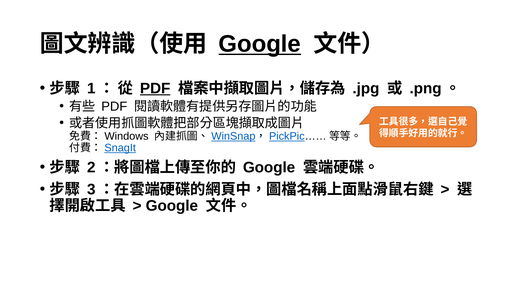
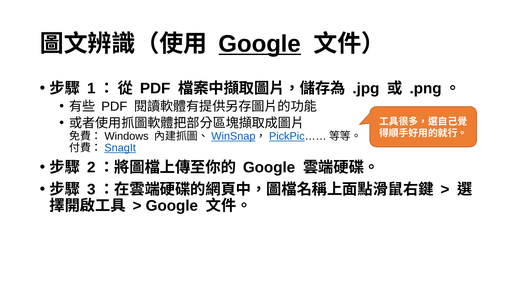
PDF at (155, 88) underline: present -> none
